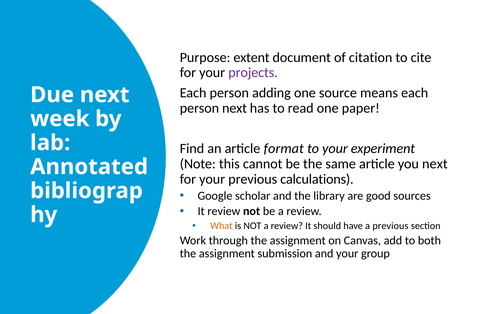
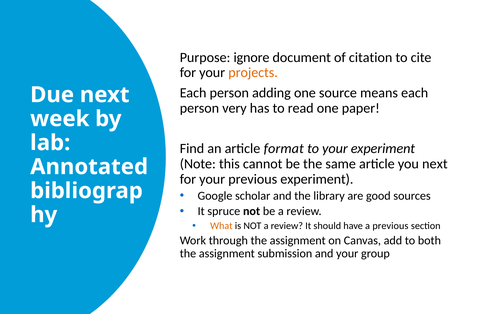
extent: extent -> ignore
projects colour: purple -> orange
person next: next -> very
previous calculations: calculations -> experiment
It review: review -> spruce
